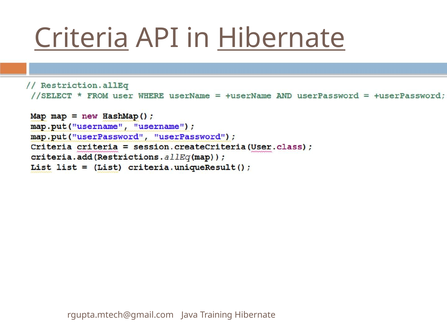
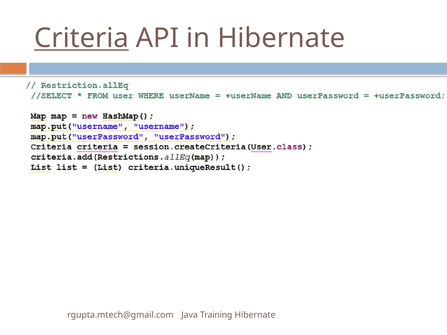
Hibernate at (281, 38) underline: present -> none
